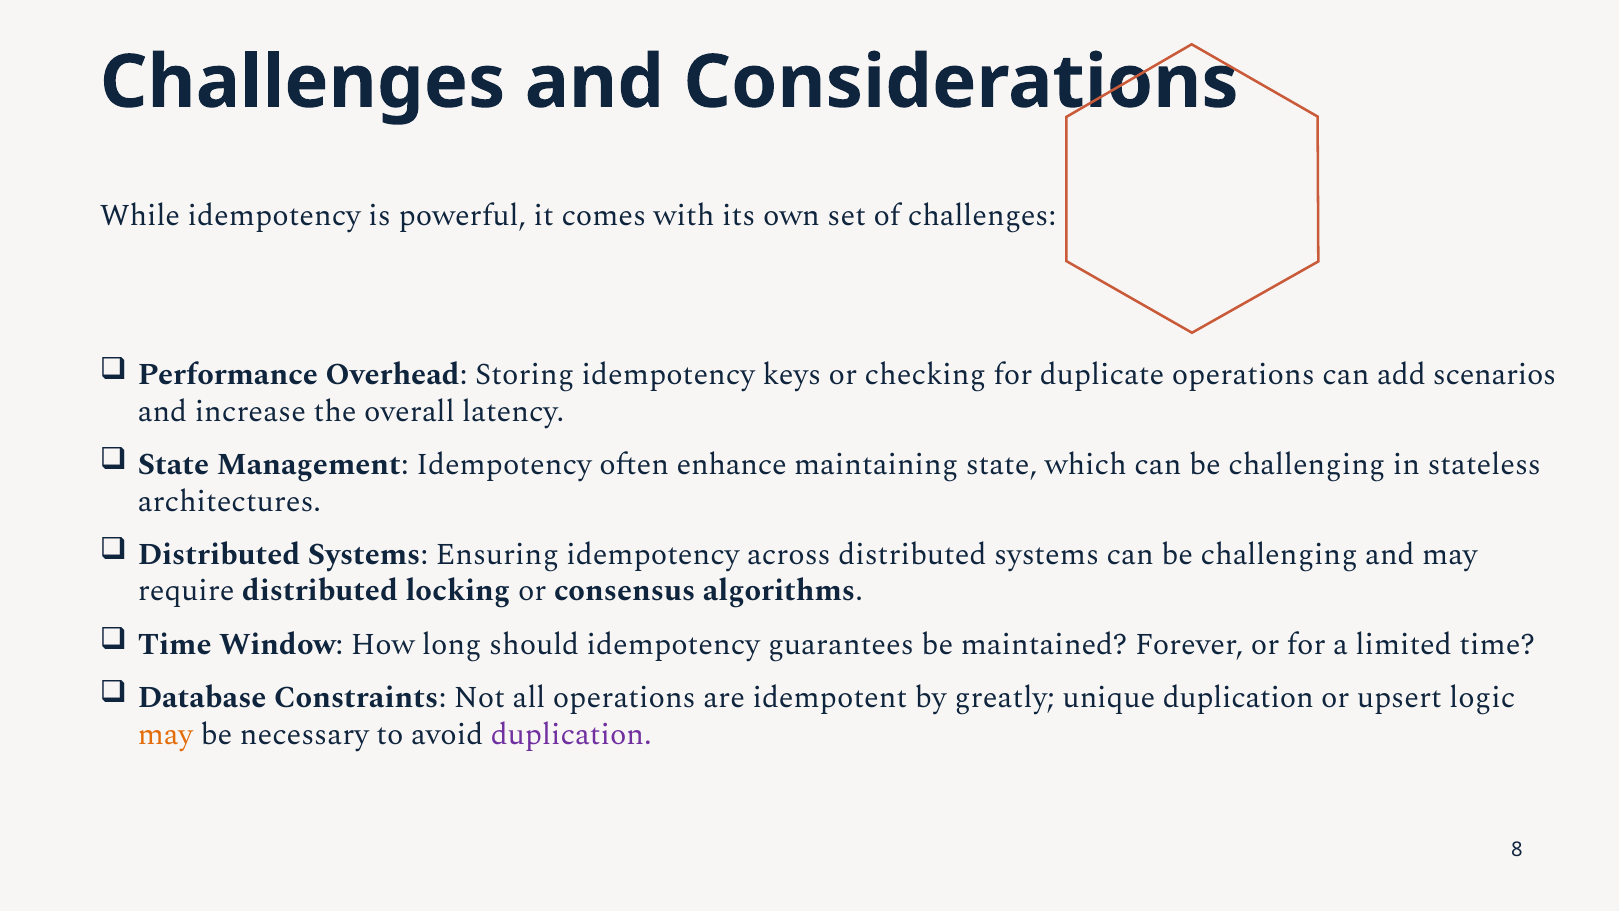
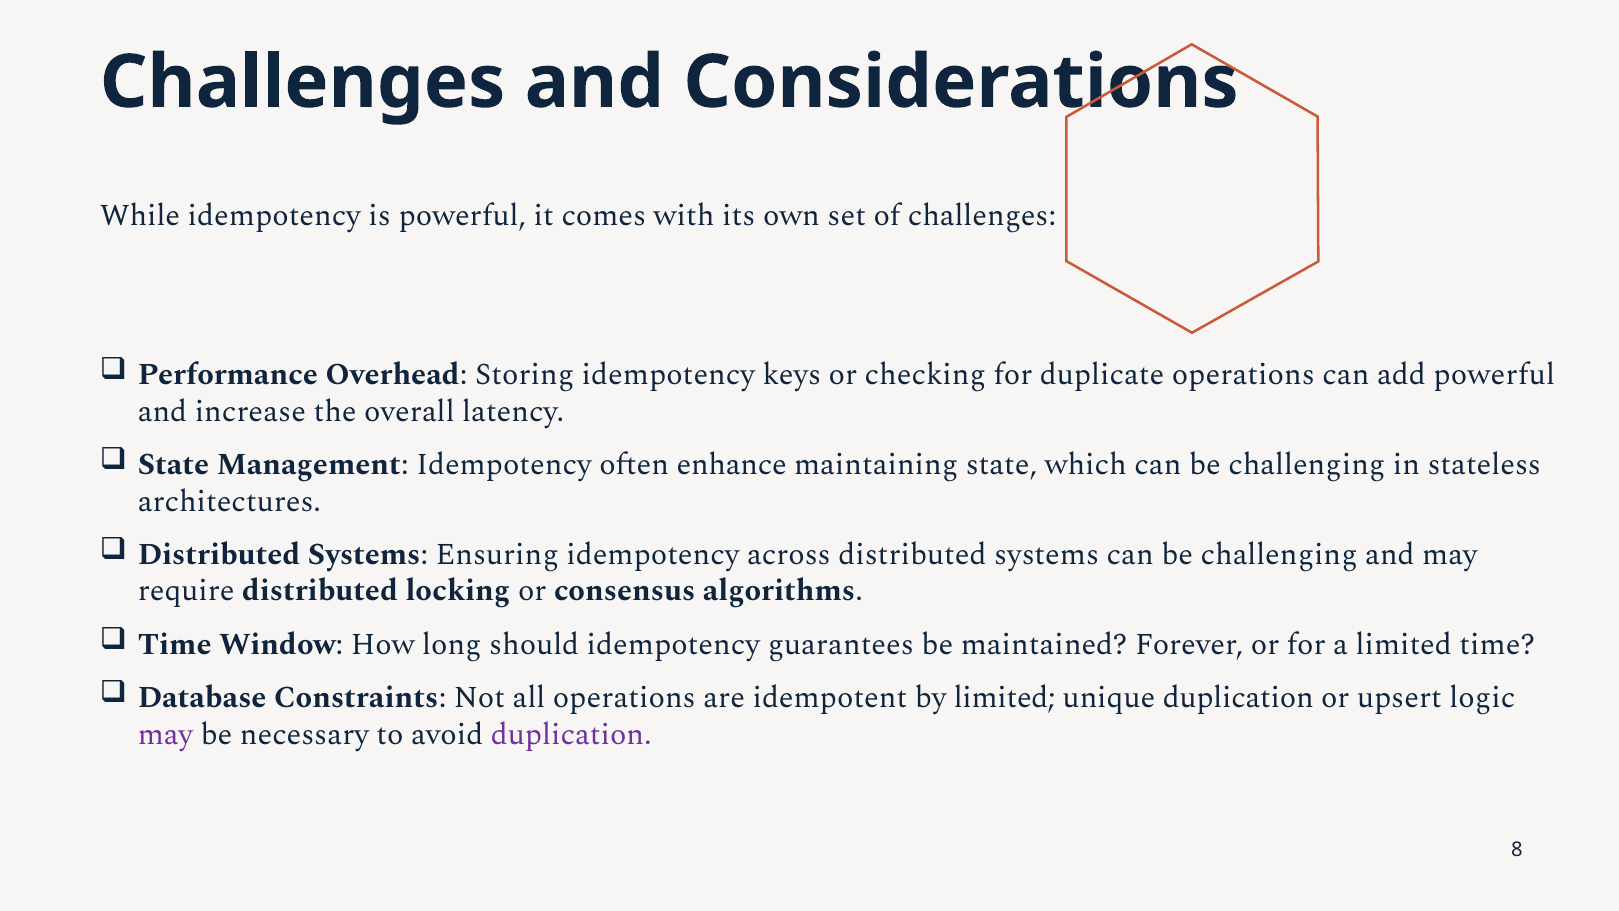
add scenarios: scenarios -> powerful
by greatly: greatly -> limited
may at (165, 734) colour: orange -> purple
